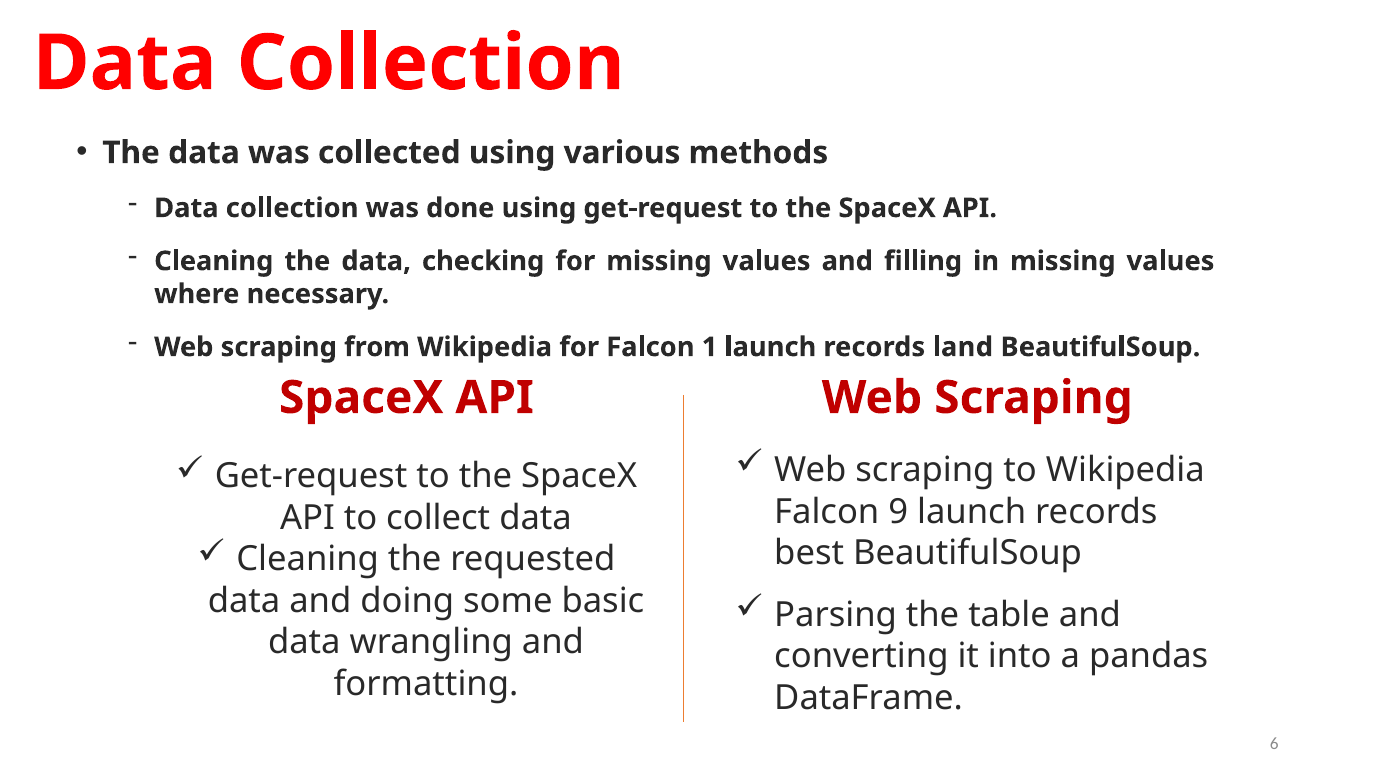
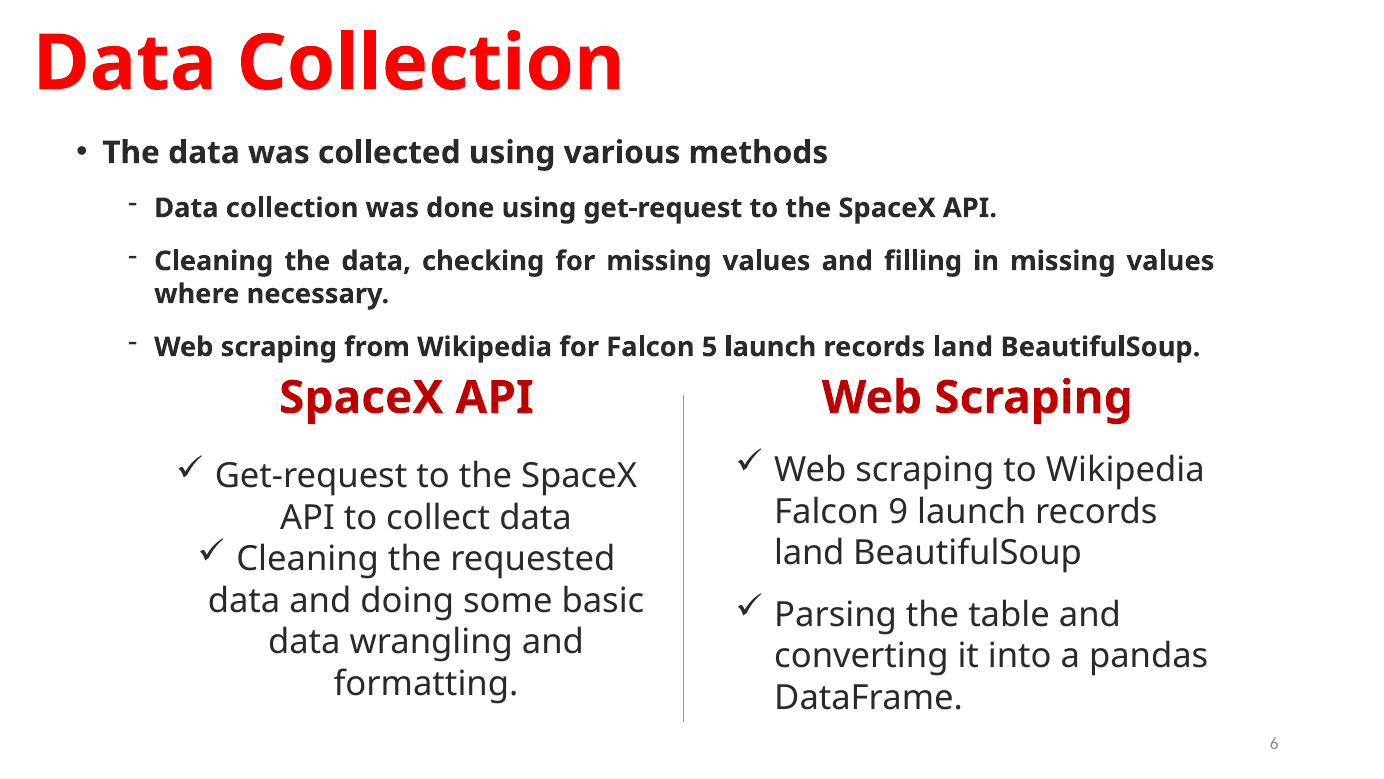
1: 1 -> 5
best at (809, 553): best -> land
